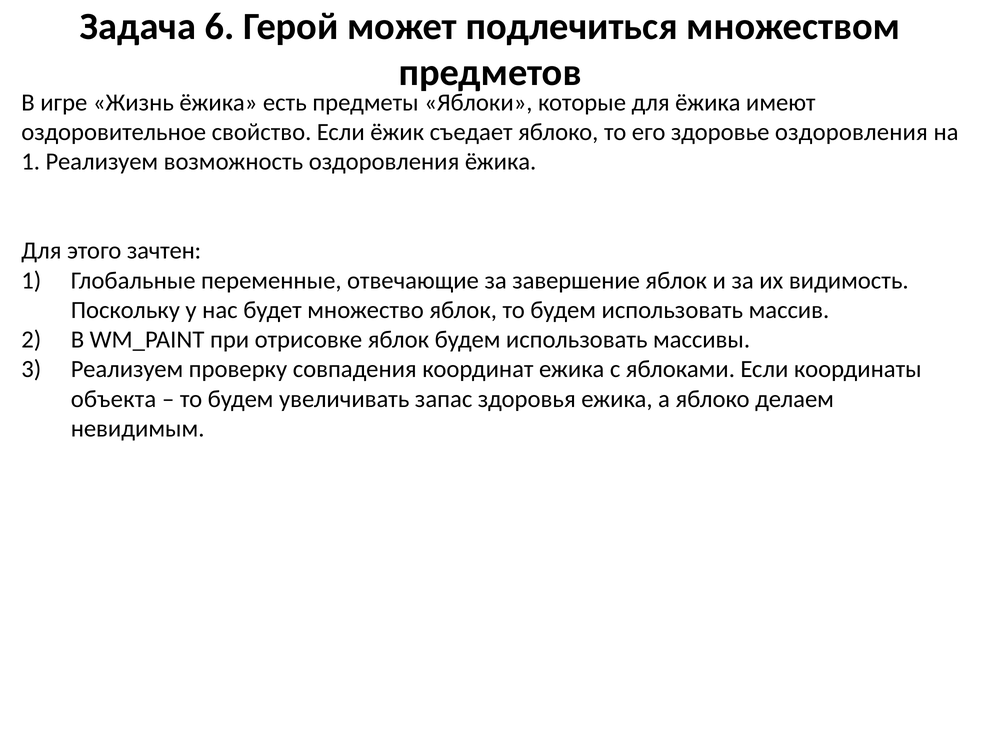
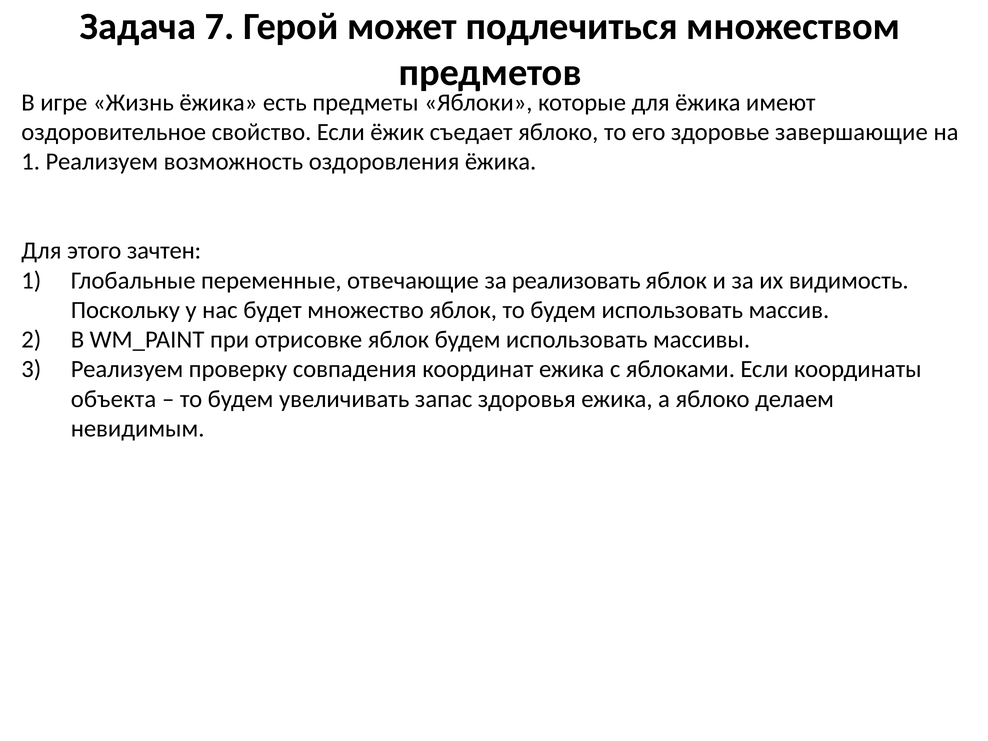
6: 6 -> 7
здоровье оздоровления: оздоровления -> завершающие
завершение: завершение -> реализовать
